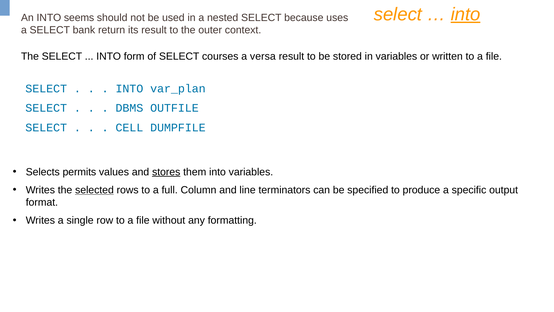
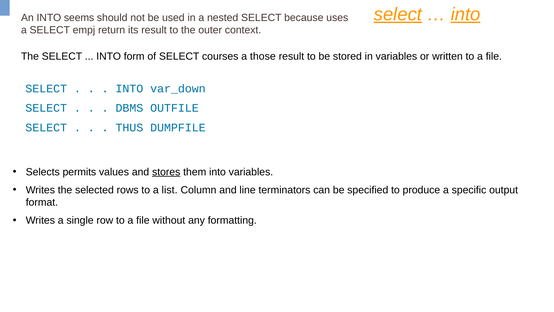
select at (398, 14) underline: none -> present
bank: bank -> empj
versa: versa -> those
var_plan: var_plan -> var_down
CELL: CELL -> THUS
selected underline: present -> none
full: full -> list
